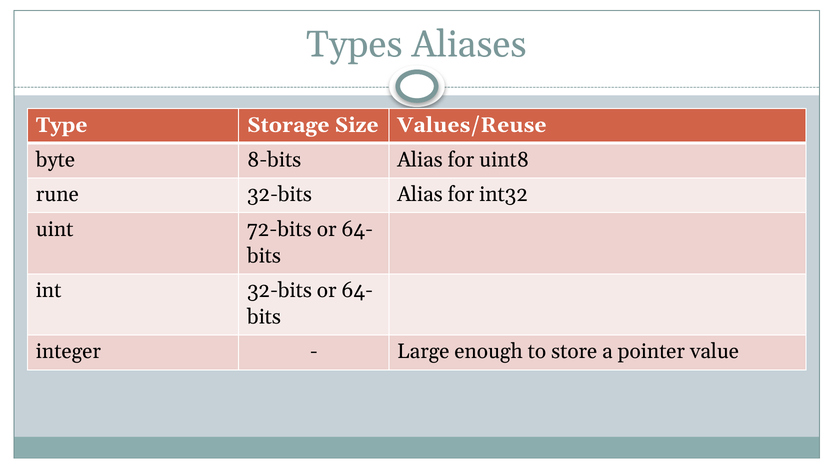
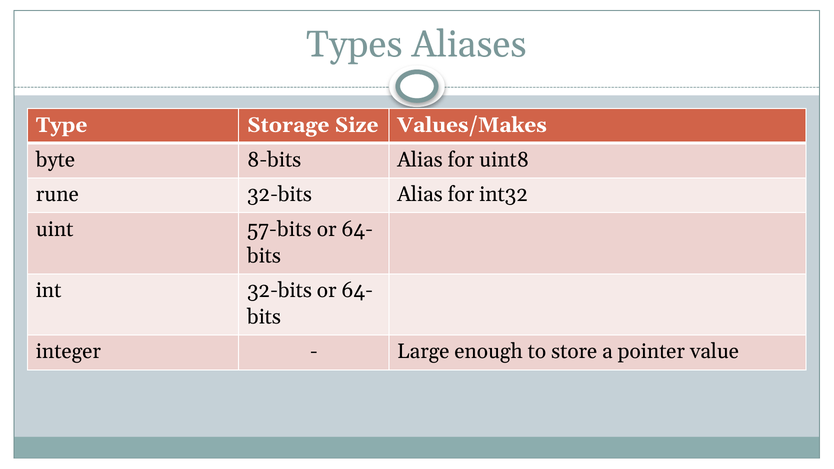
Values/Reuse: Values/Reuse -> Values/Makes
72-bits: 72-bits -> 57-bits
